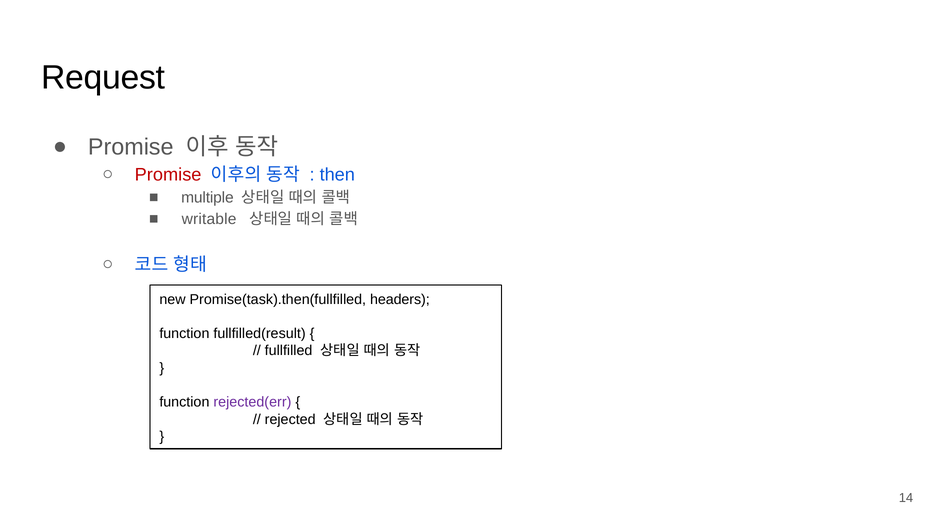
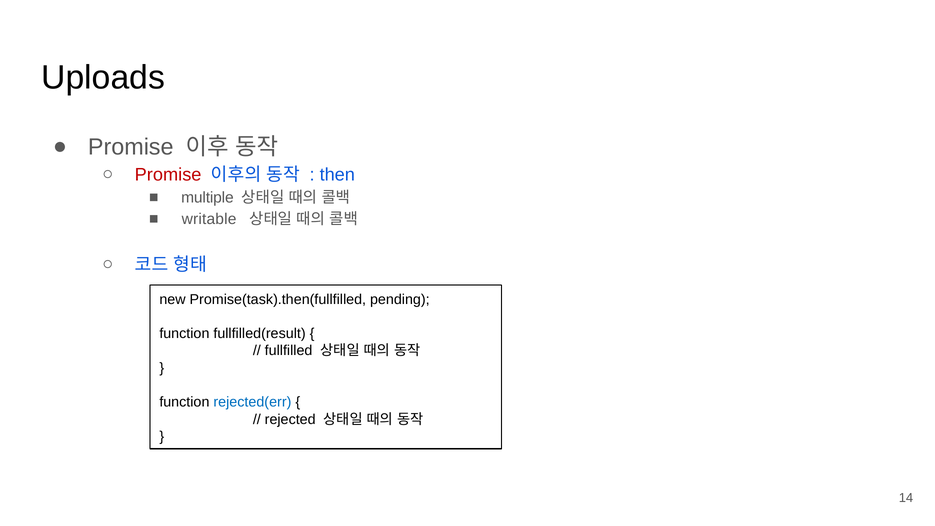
Request: Request -> Uploads
headers: headers -> pending
rejected(err colour: purple -> blue
